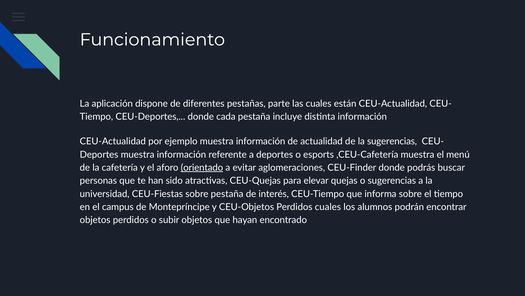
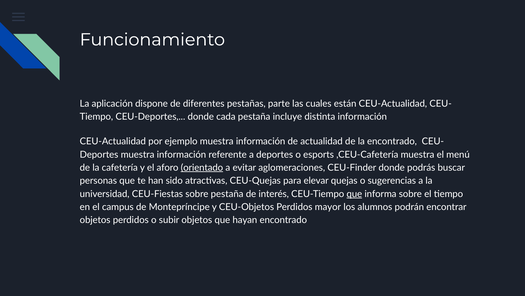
la sugerencias: sugerencias -> encontrado
que at (354, 193) underline: none -> present
Perdidos cuales: cuales -> mayor
